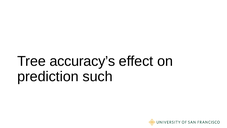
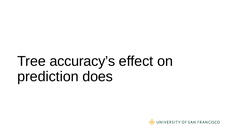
such: such -> does
